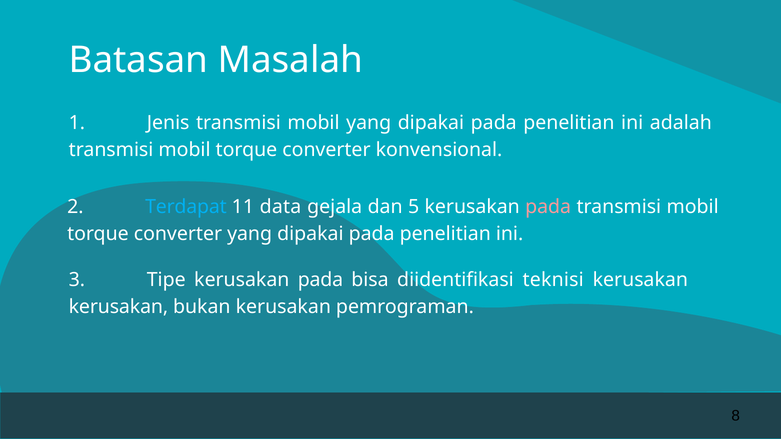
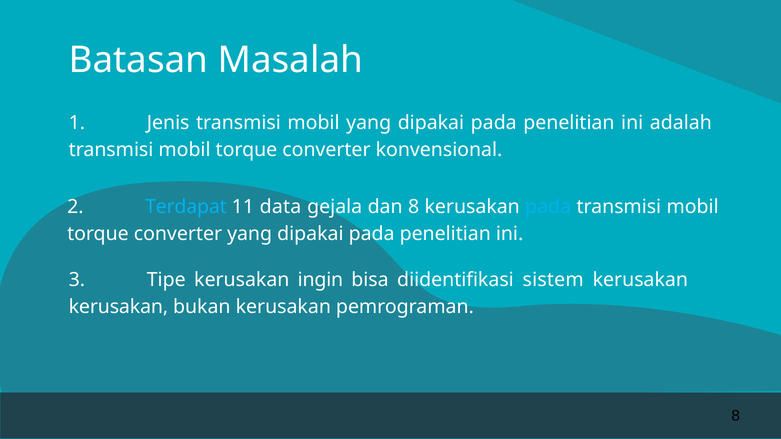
dan 5: 5 -> 8
pada at (548, 207) colour: pink -> light blue
Tipe kerusakan pada: pada -> ingin
teknisi: teknisi -> sistem
